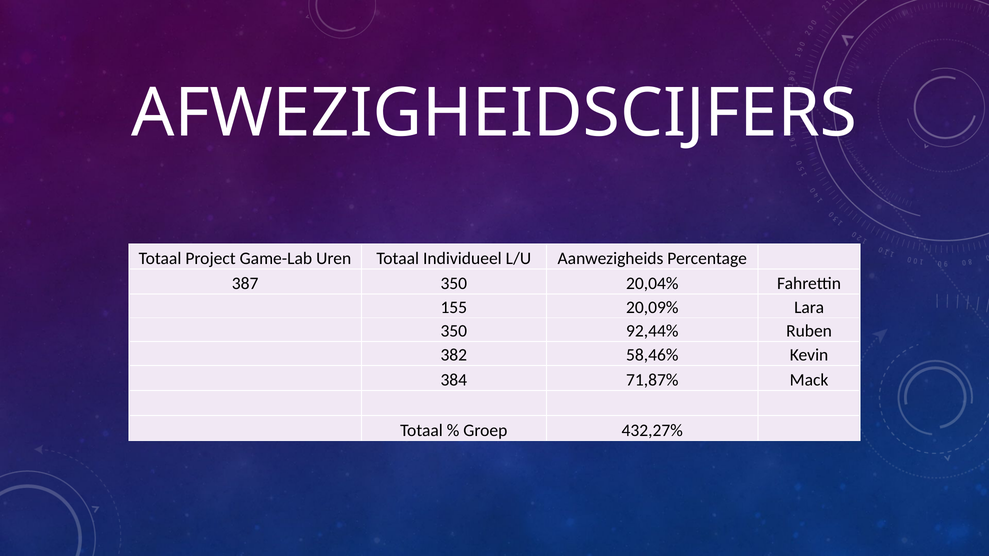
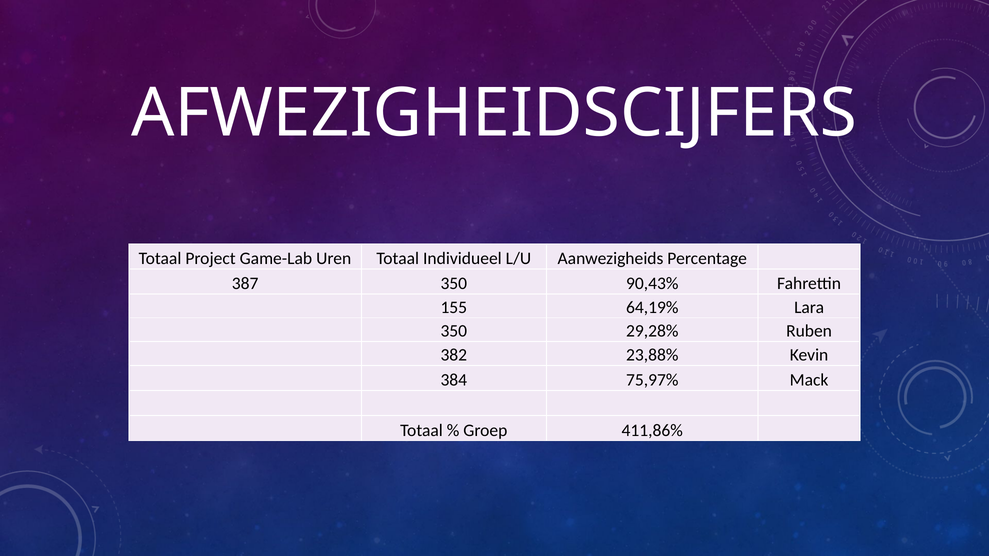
20,04%: 20,04% -> 90,43%
20,09%: 20,09% -> 64,19%
92,44%: 92,44% -> 29,28%
58,46%: 58,46% -> 23,88%
71,87%: 71,87% -> 75,97%
432,27%: 432,27% -> 411,86%
